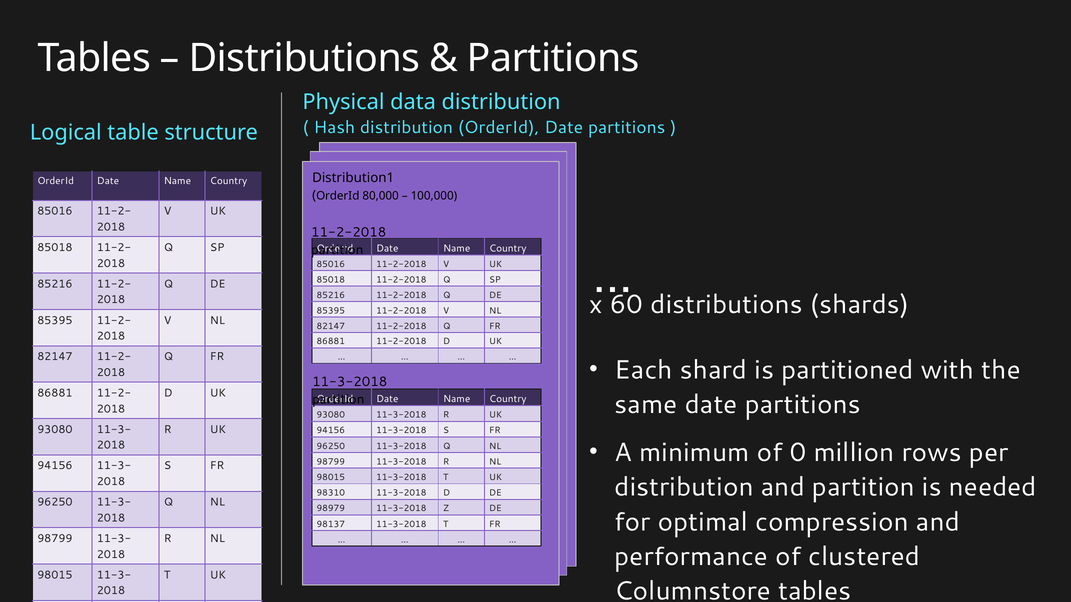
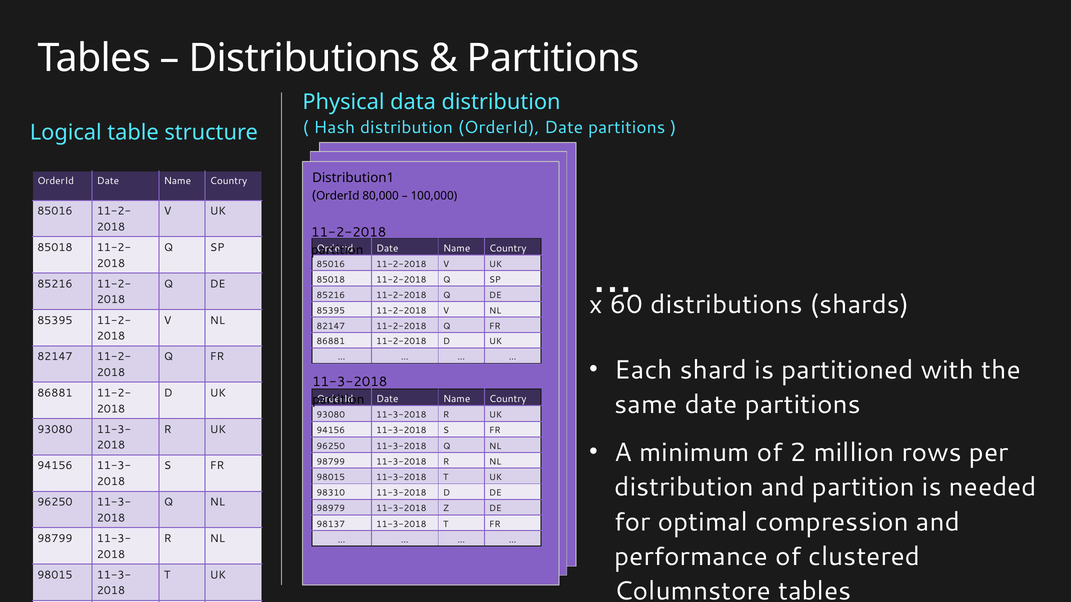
0: 0 -> 2
